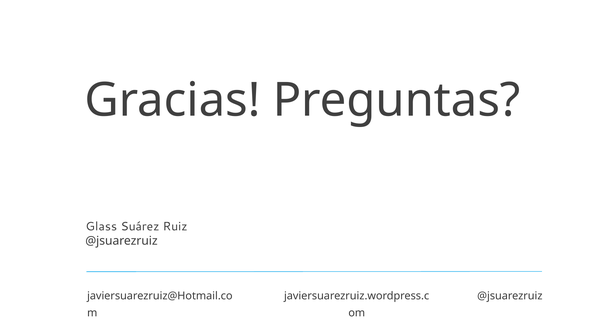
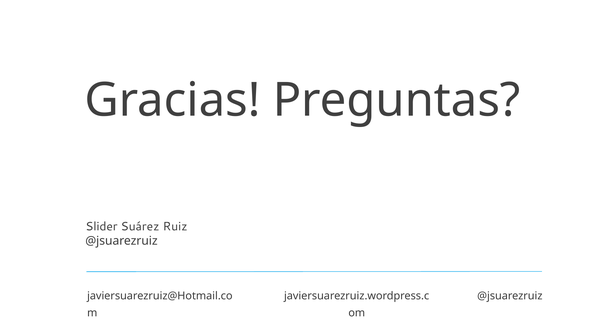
Glass: Glass -> Slider
